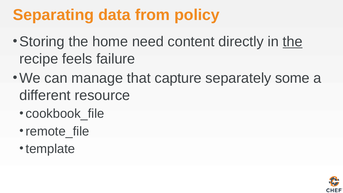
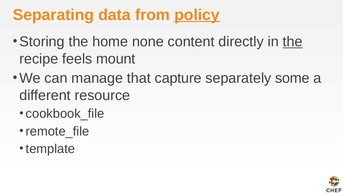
policy underline: none -> present
need: need -> none
failure: failure -> mount
